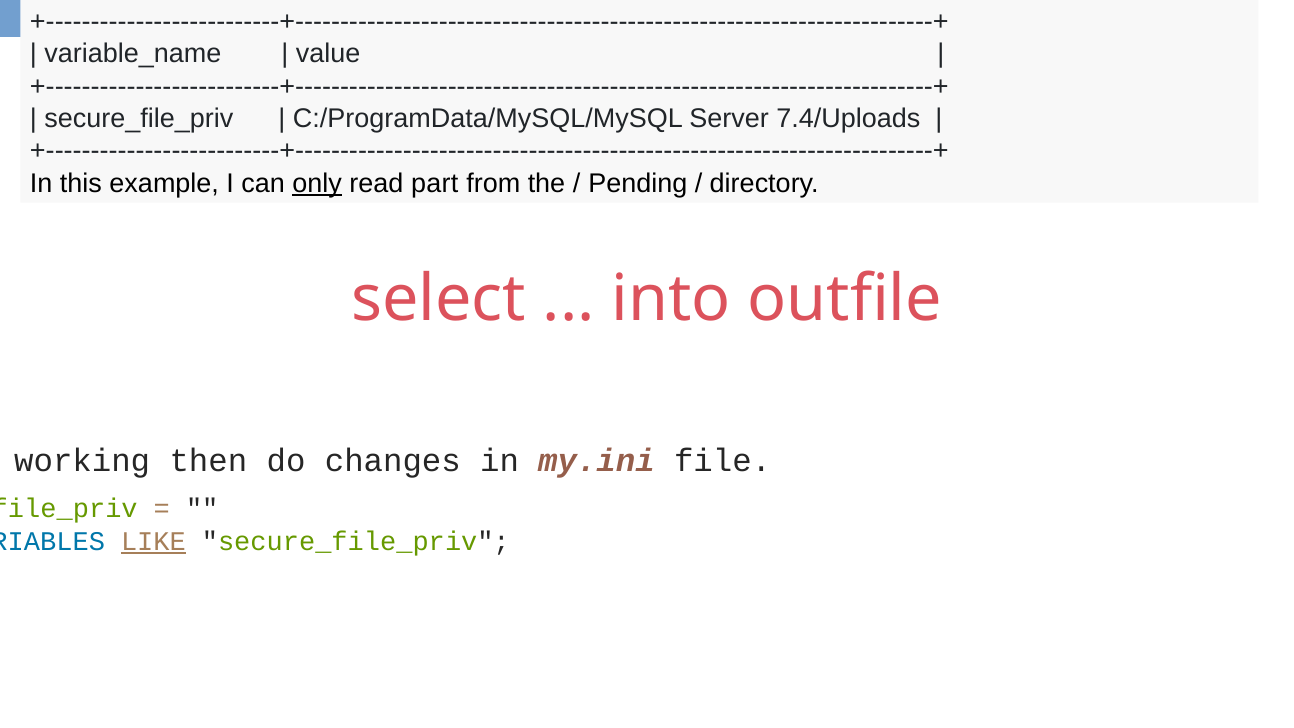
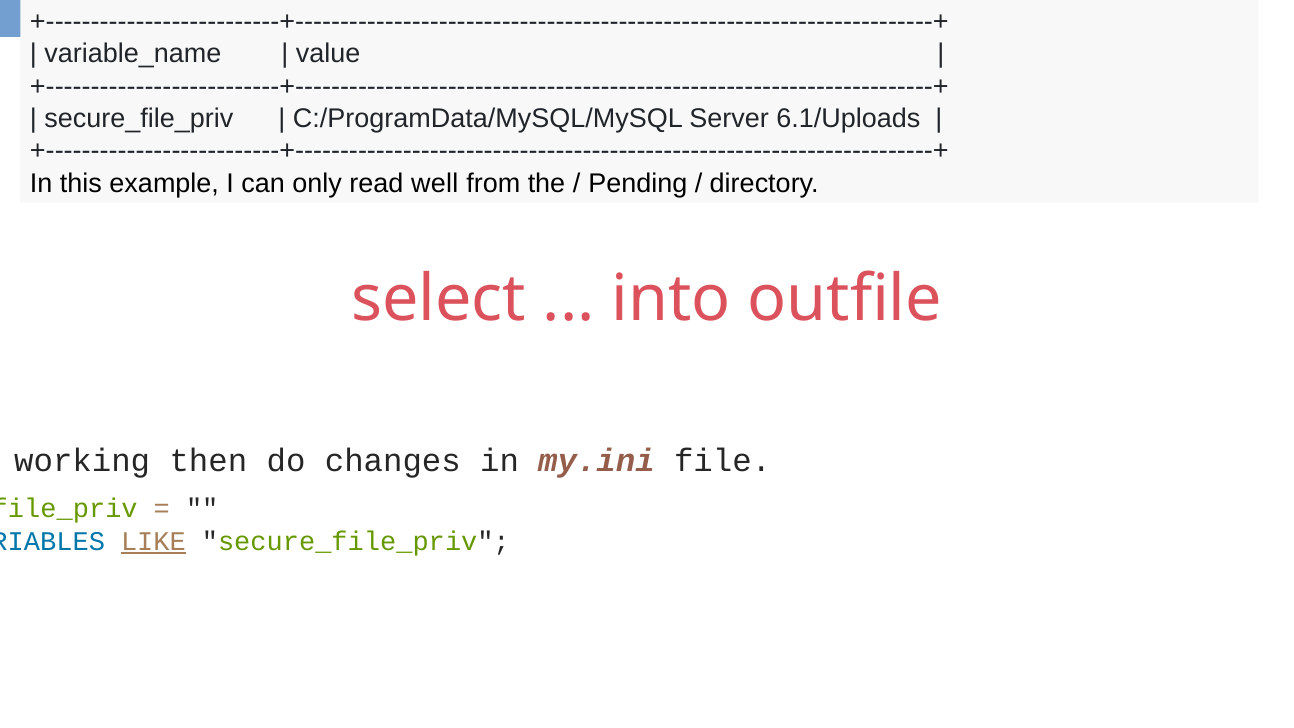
7.4/Uploads: 7.4/Uploads -> 6.1/Uploads
only underline: present -> none
part: part -> well
